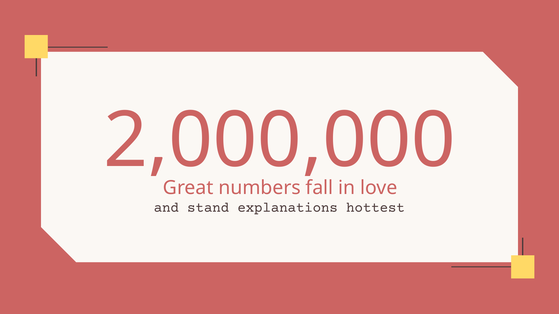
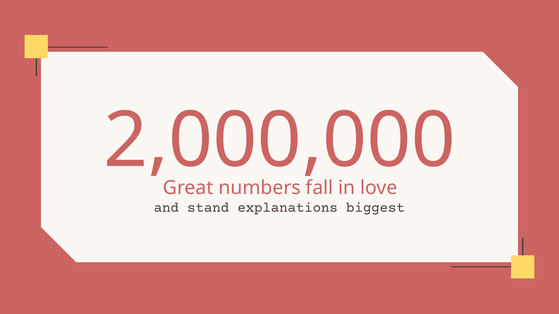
hottest: hottest -> biggest
